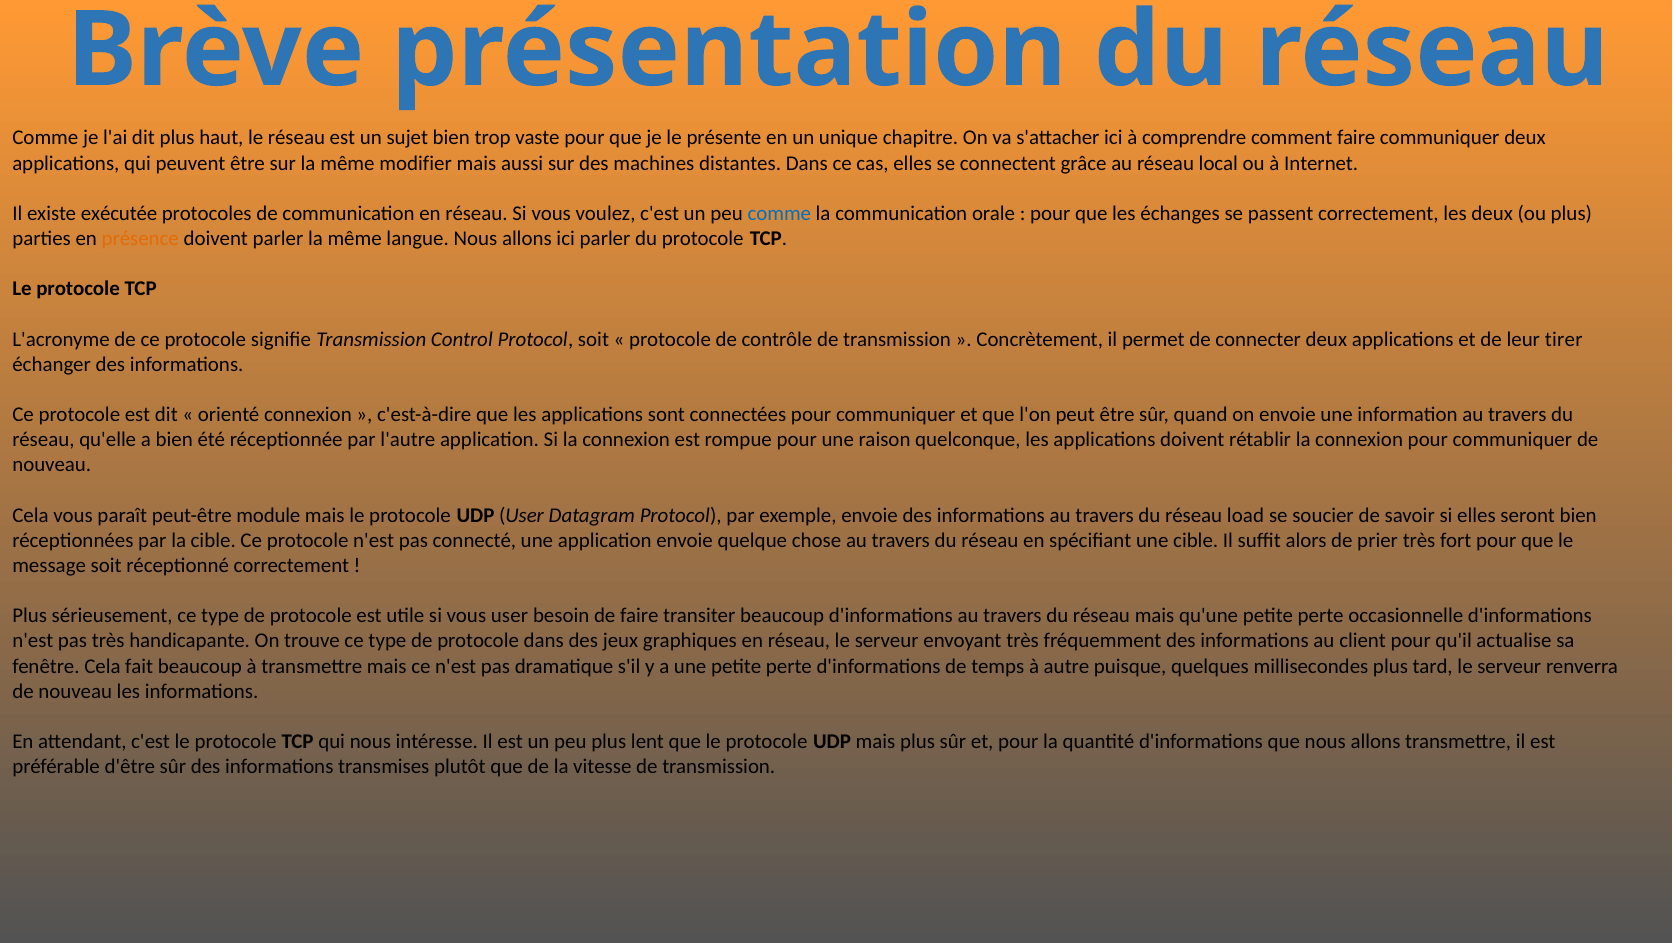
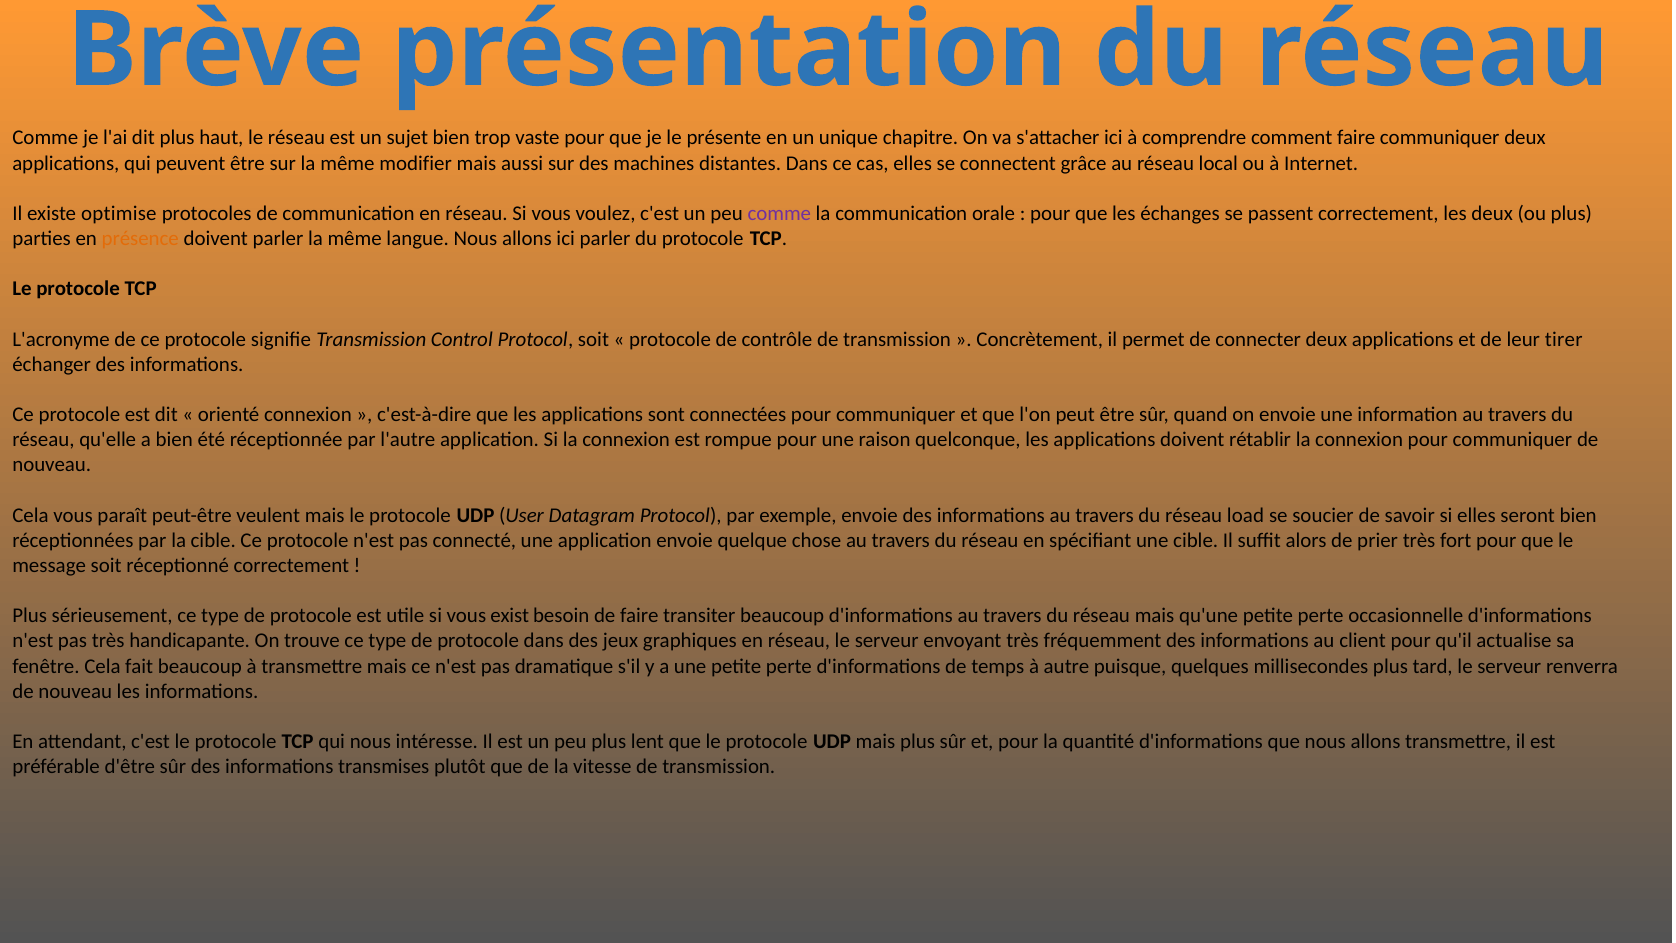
exécutée: exécutée -> optimise
comme at (779, 213) colour: blue -> purple
module: module -> veulent
vous user: user -> exist
